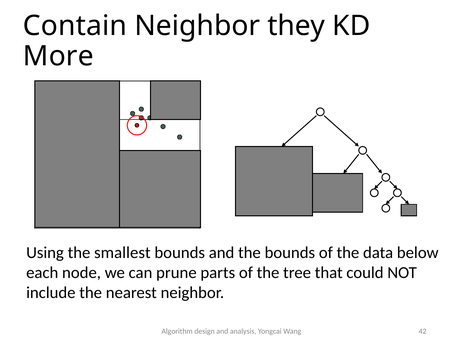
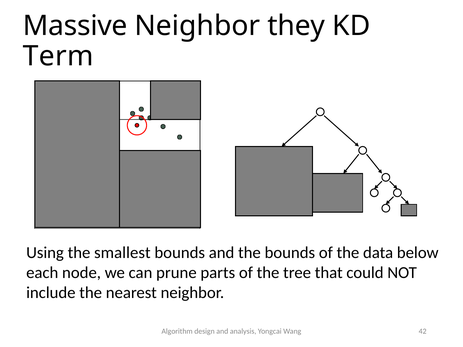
Contain: Contain -> Massive
More: More -> Term
